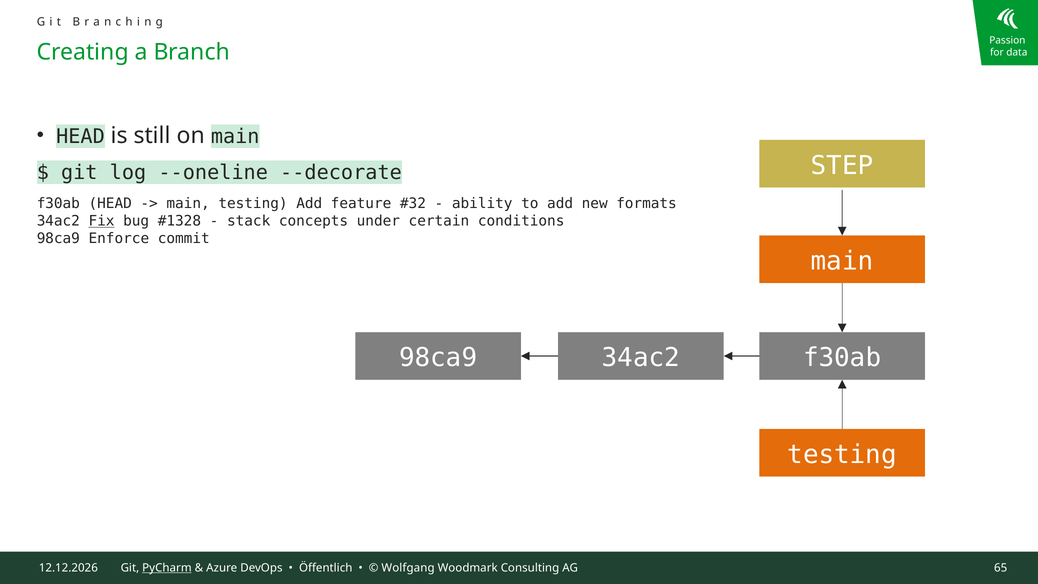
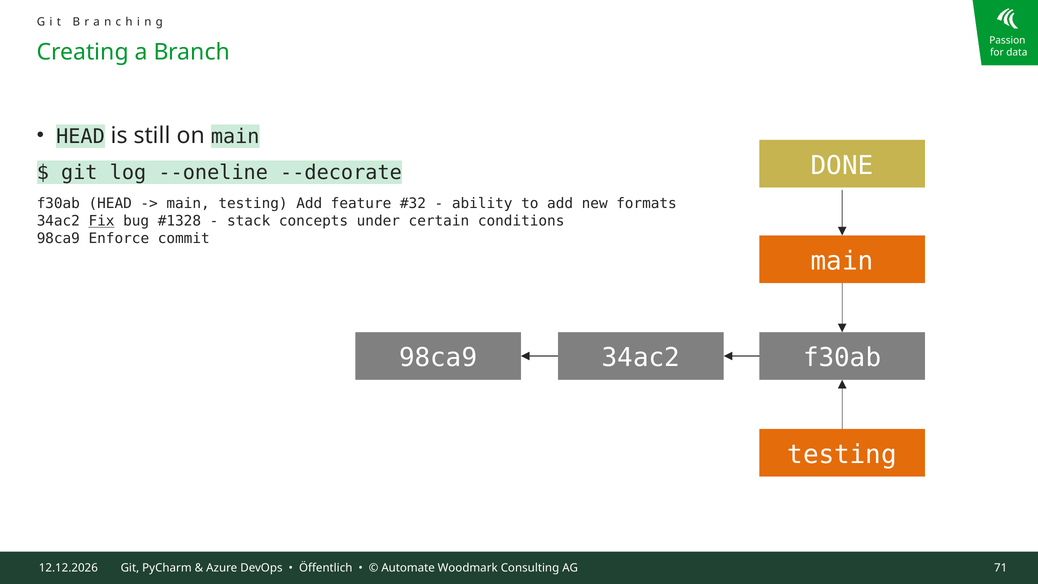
STEP: STEP -> DONE
PyCharm underline: present -> none
Wolfgang: Wolfgang -> Automate
65: 65 -> 71
